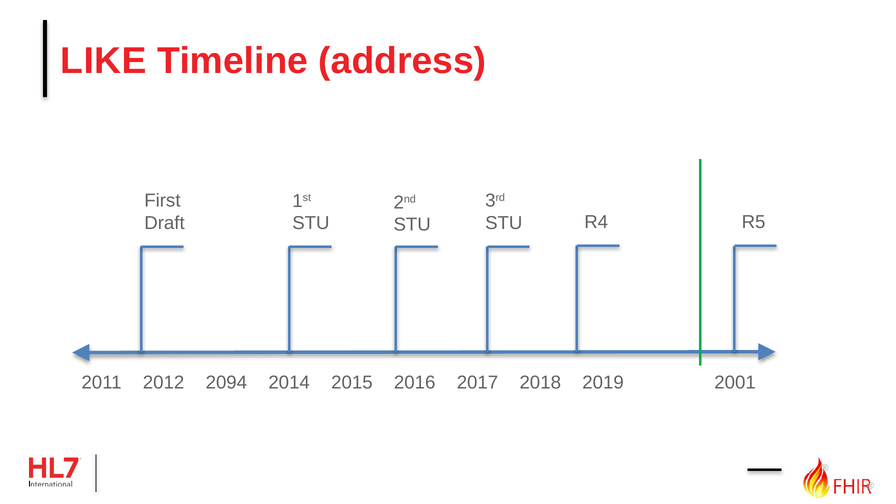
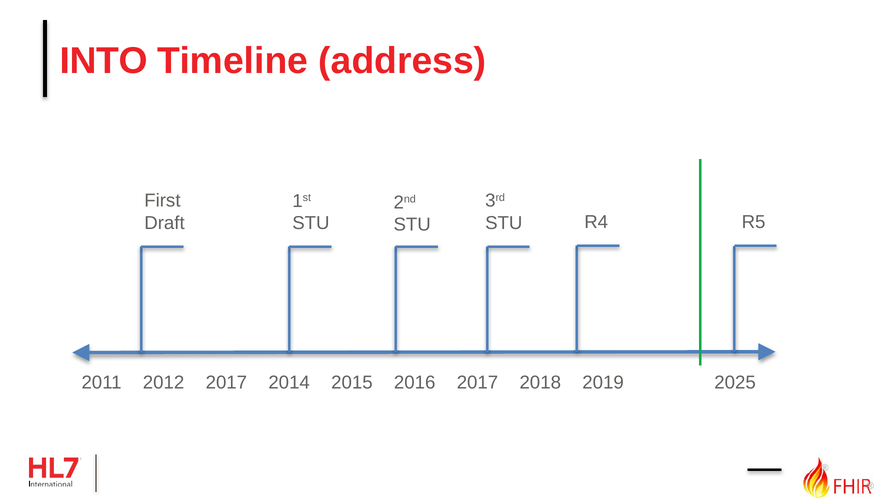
LIKE: LIKE -> INTO
2094 at (226, 382): 2094 -> 2017
2001: 2001 -> 2025
